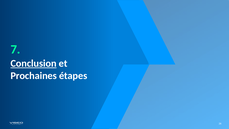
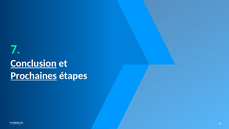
Prochaines underline: none -> present
